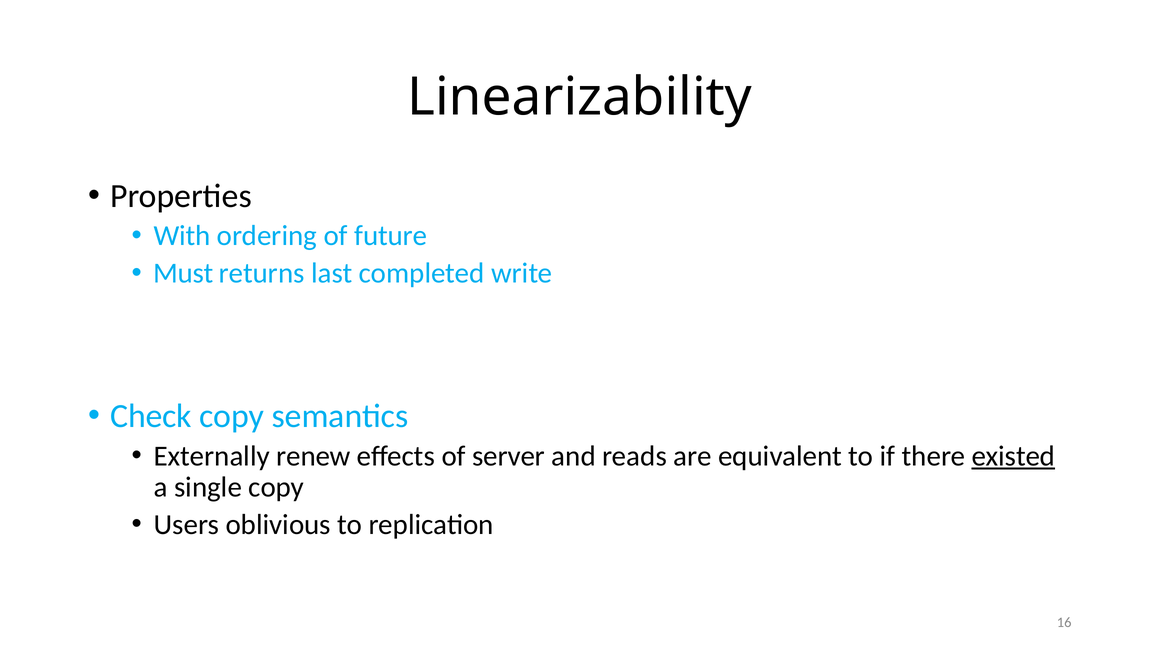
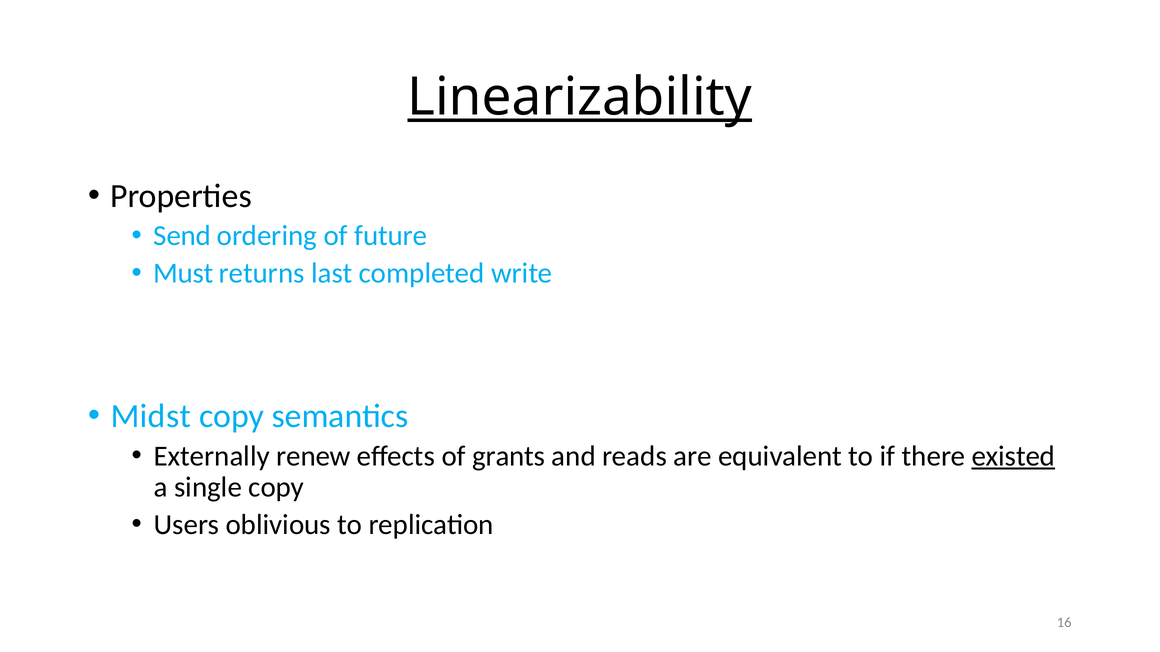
Linearizability underline: none -> present
With: With -> Send
Check: Check -> Midst
server: server -> grants
